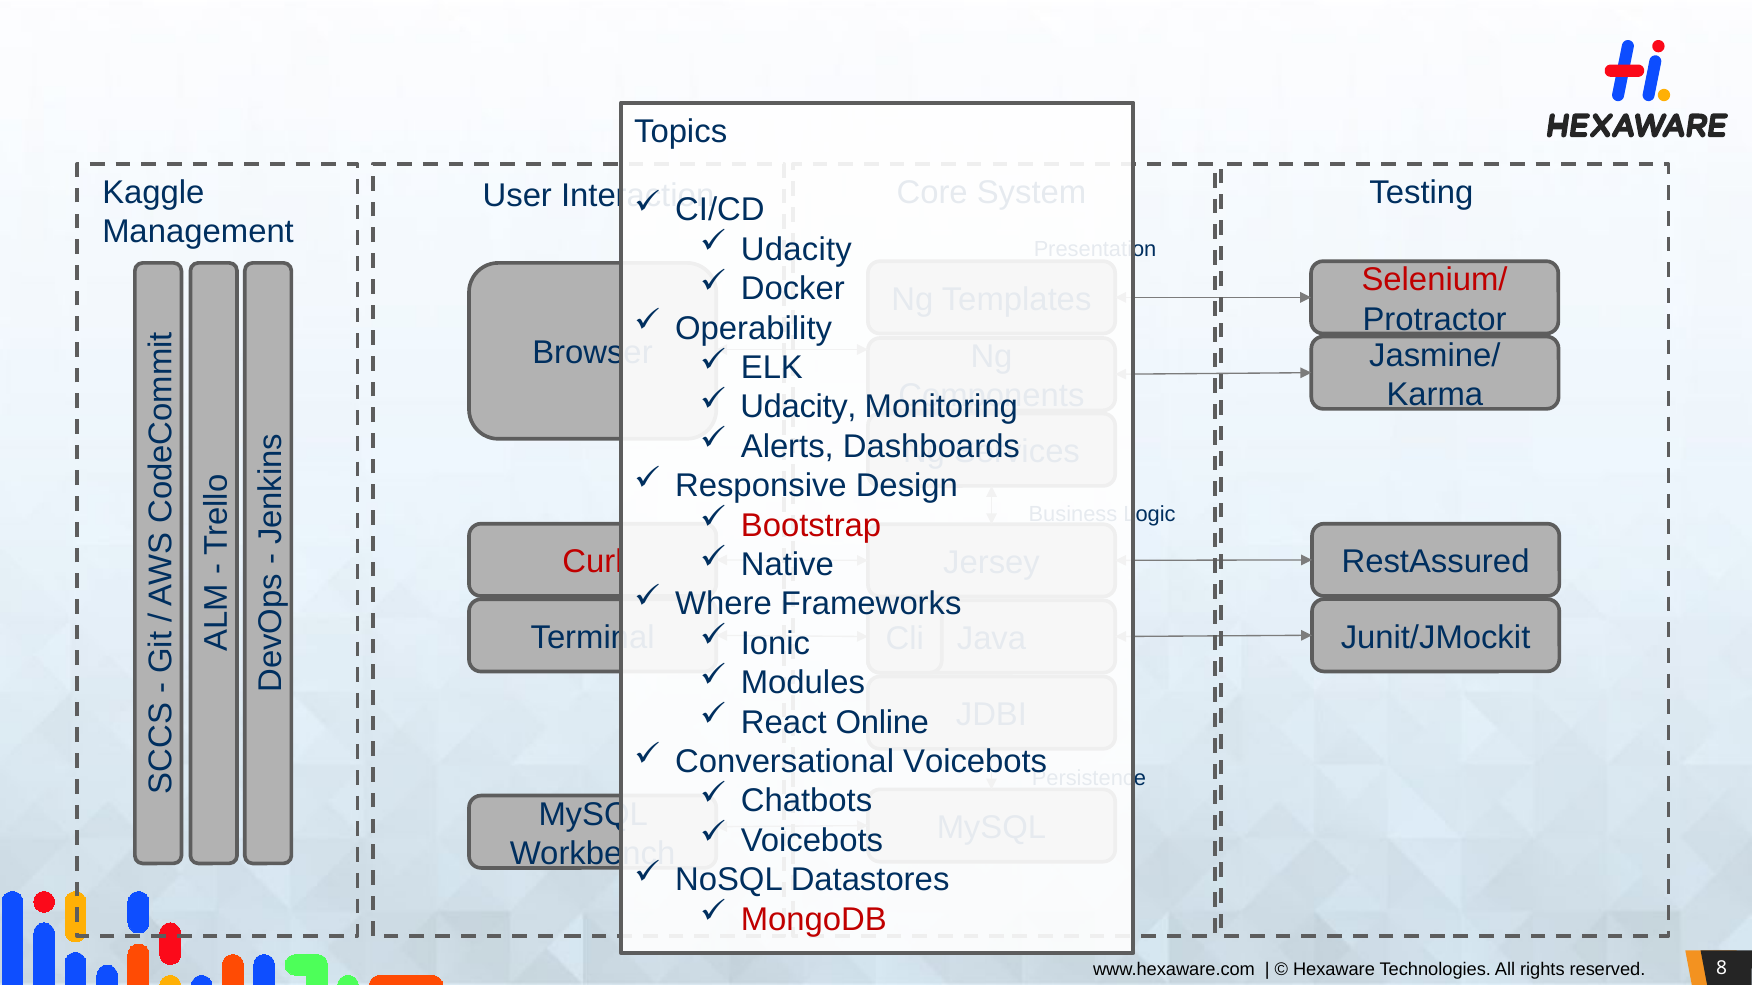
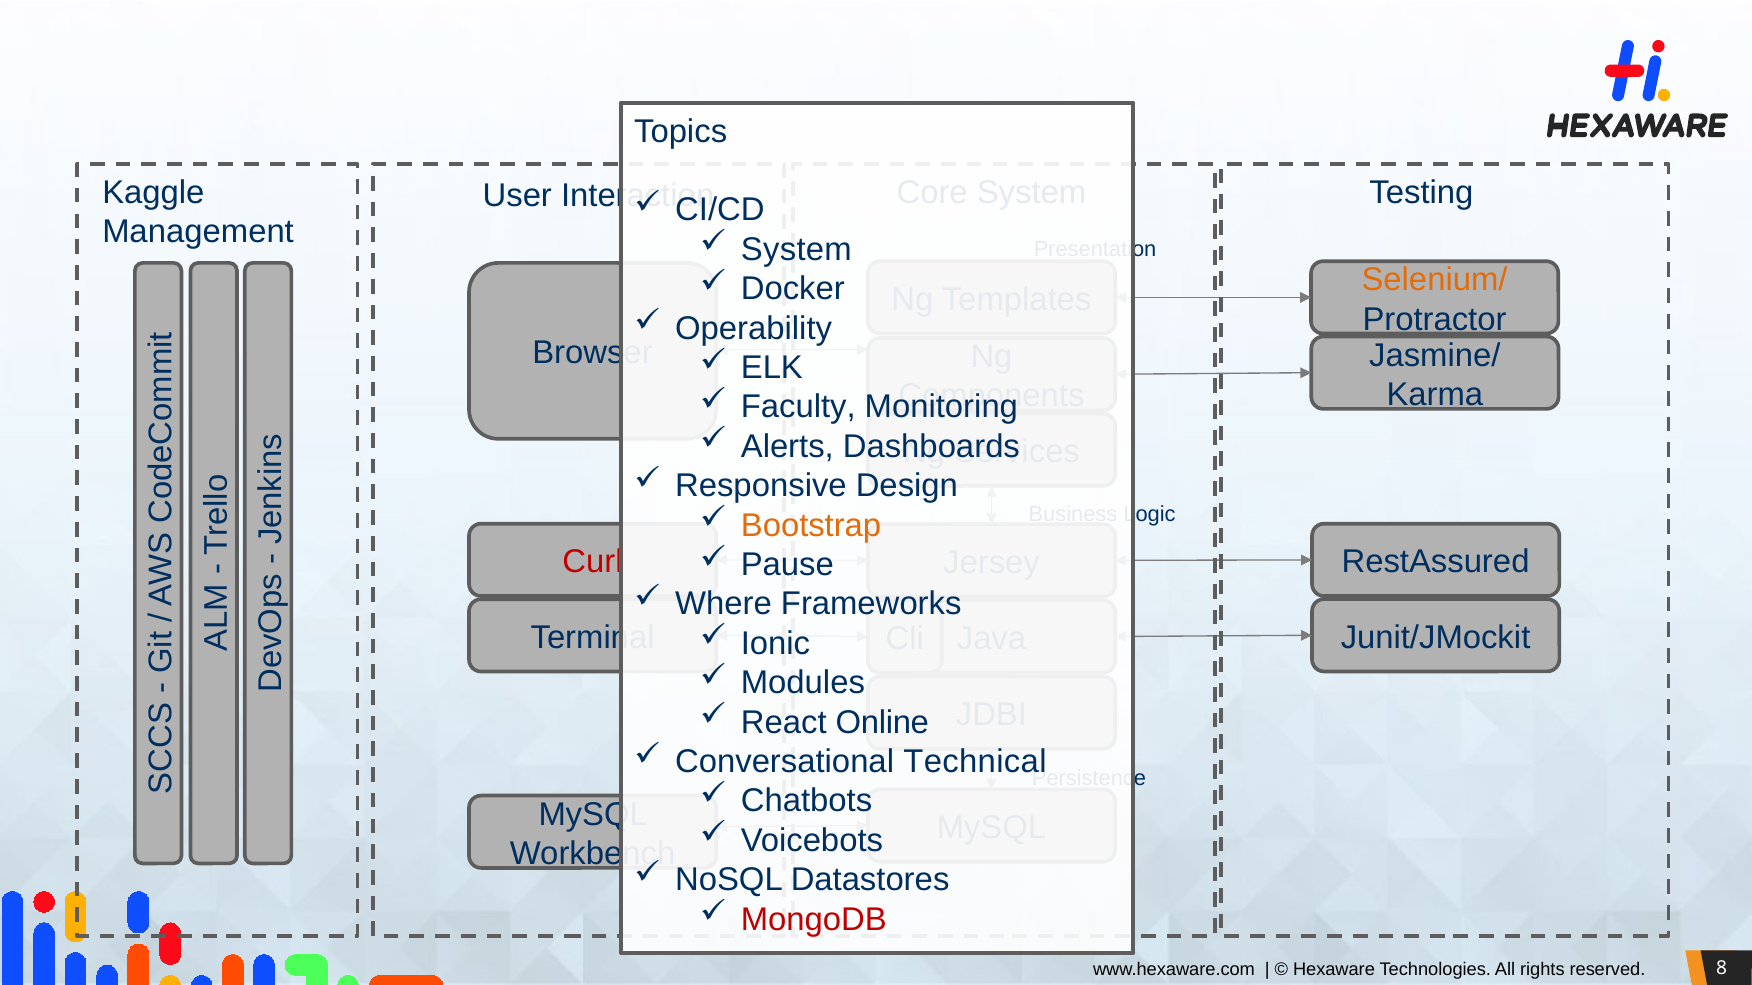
Udacity at (796, 250): Udacity -> System
Selenium/ colour: red -> orange
Udacity at (798, 407): Udacity -> Faculty
Bootstrap colour: red -> orange
Native: Native -> Pause
Conversational Voicebots: Voicebots -> Technical
